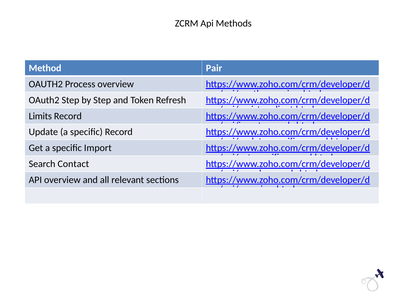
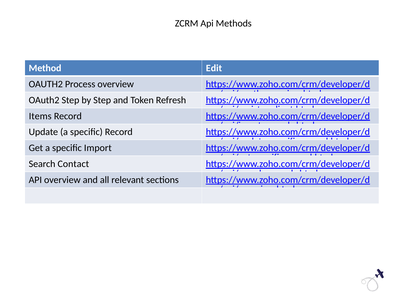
Pair: Pair -> Edit
Limits: Limits -> Items
